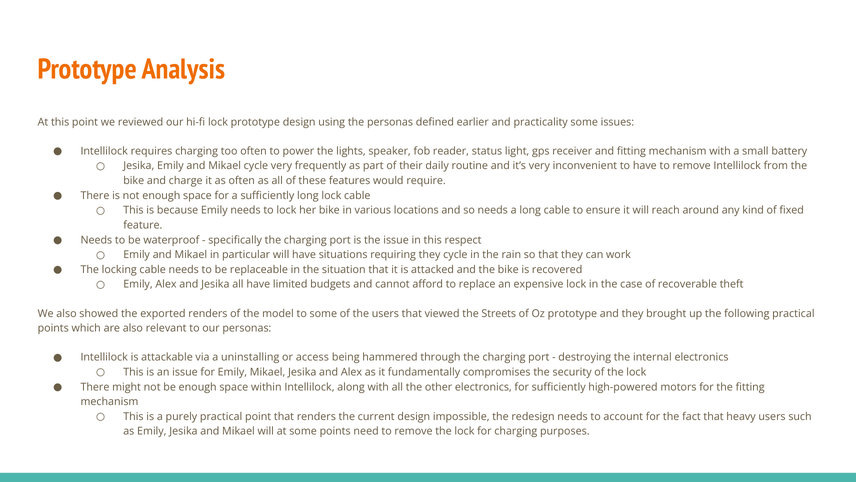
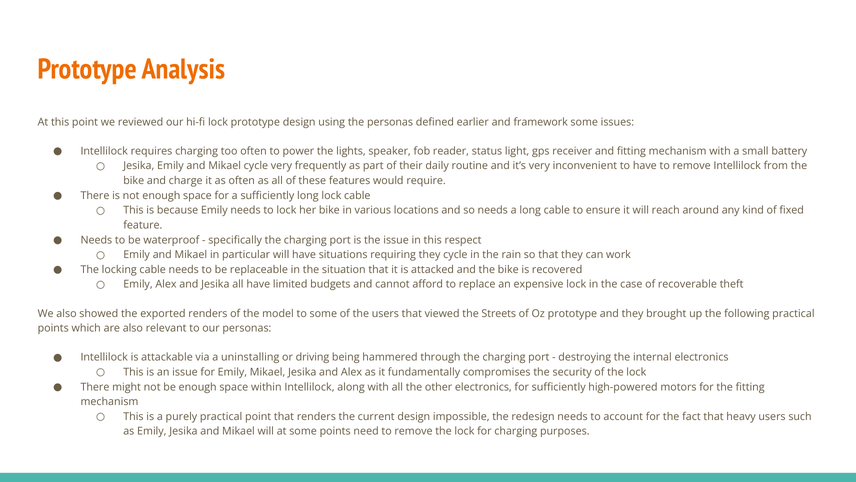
practicality: practicality -> framework
access: access -> driving
